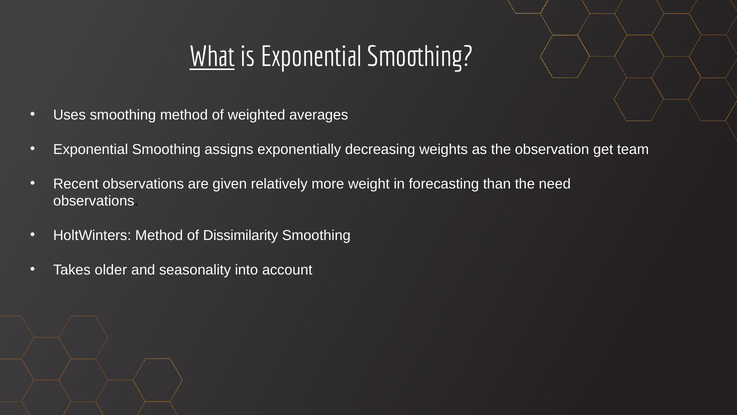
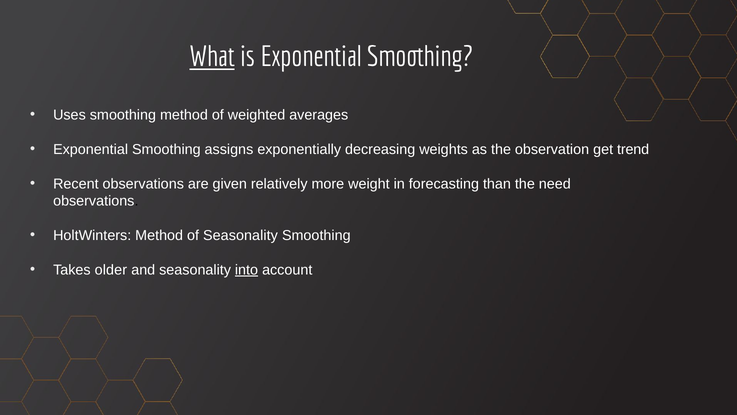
team: team -> trend
of Dissimilarity: Dissimilarity -> Seasonality
into underline: none -> present
